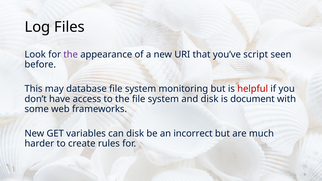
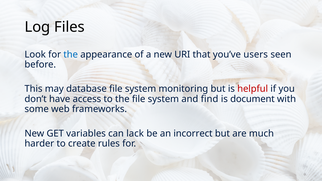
the at (71, 54) colour: purple -> blue
script: script -> users
and disk: disk -> find
can disk: disk -> lack
